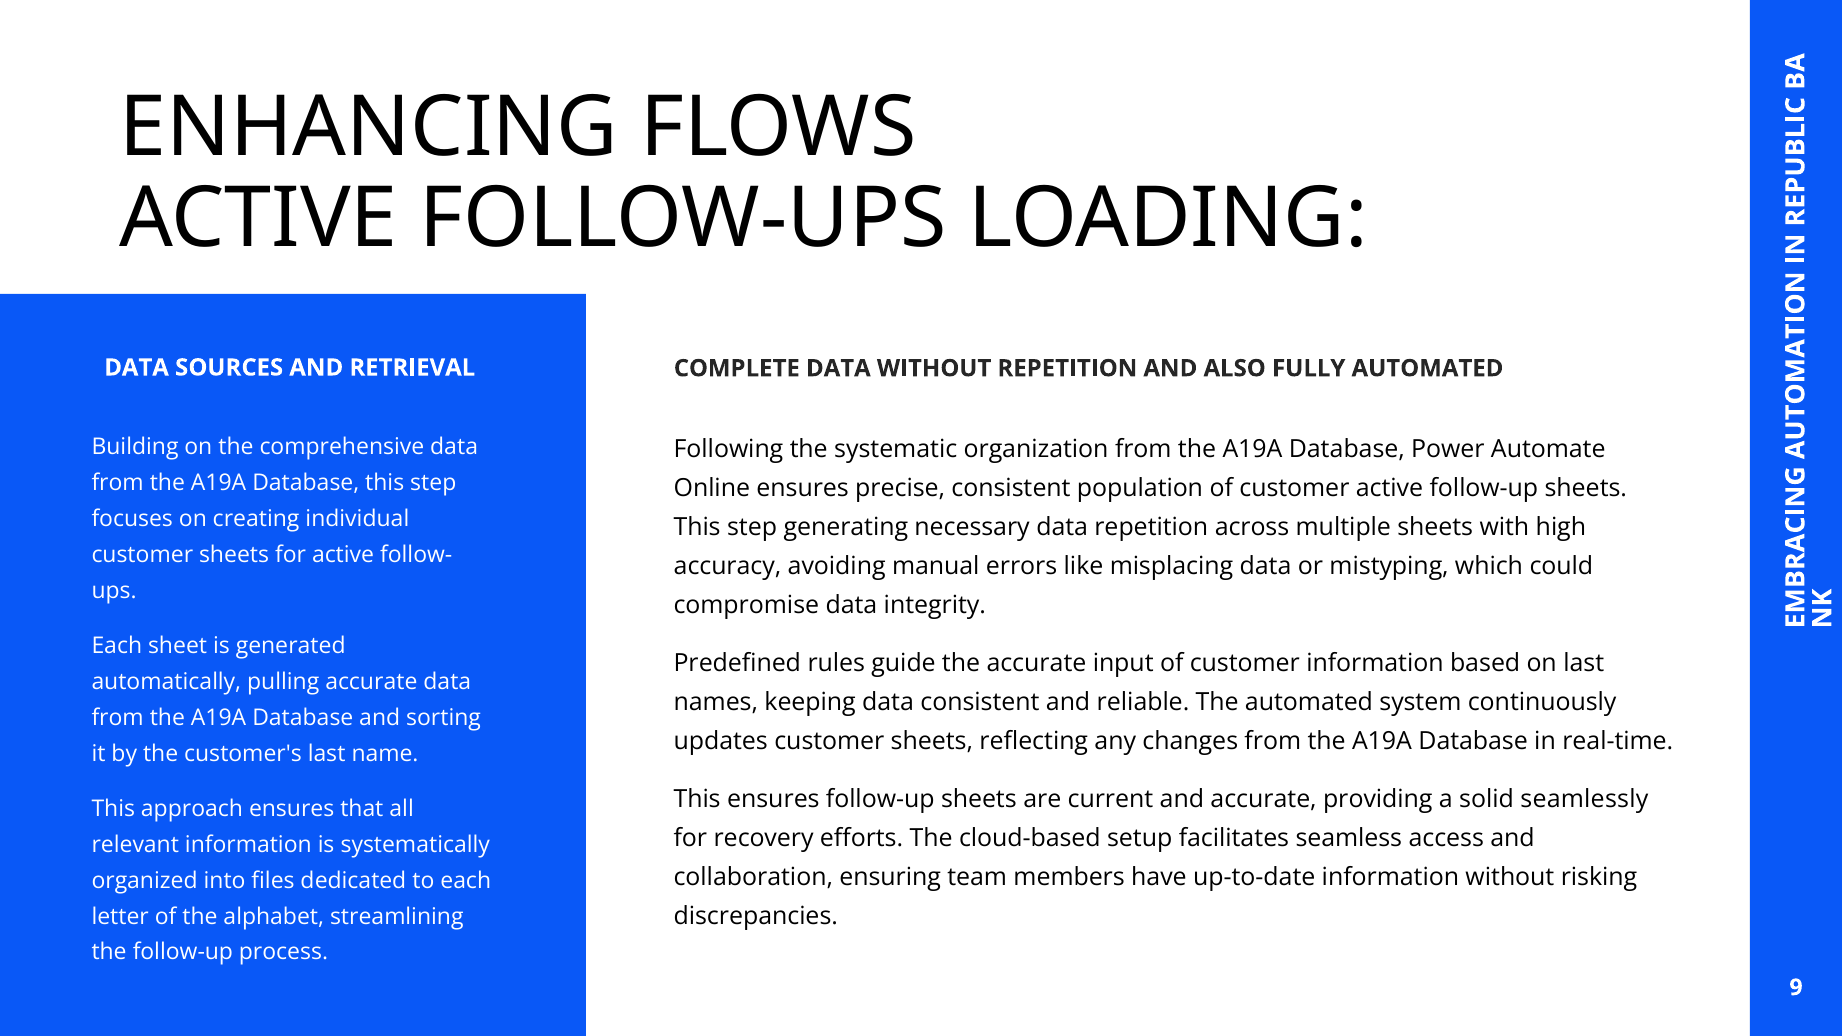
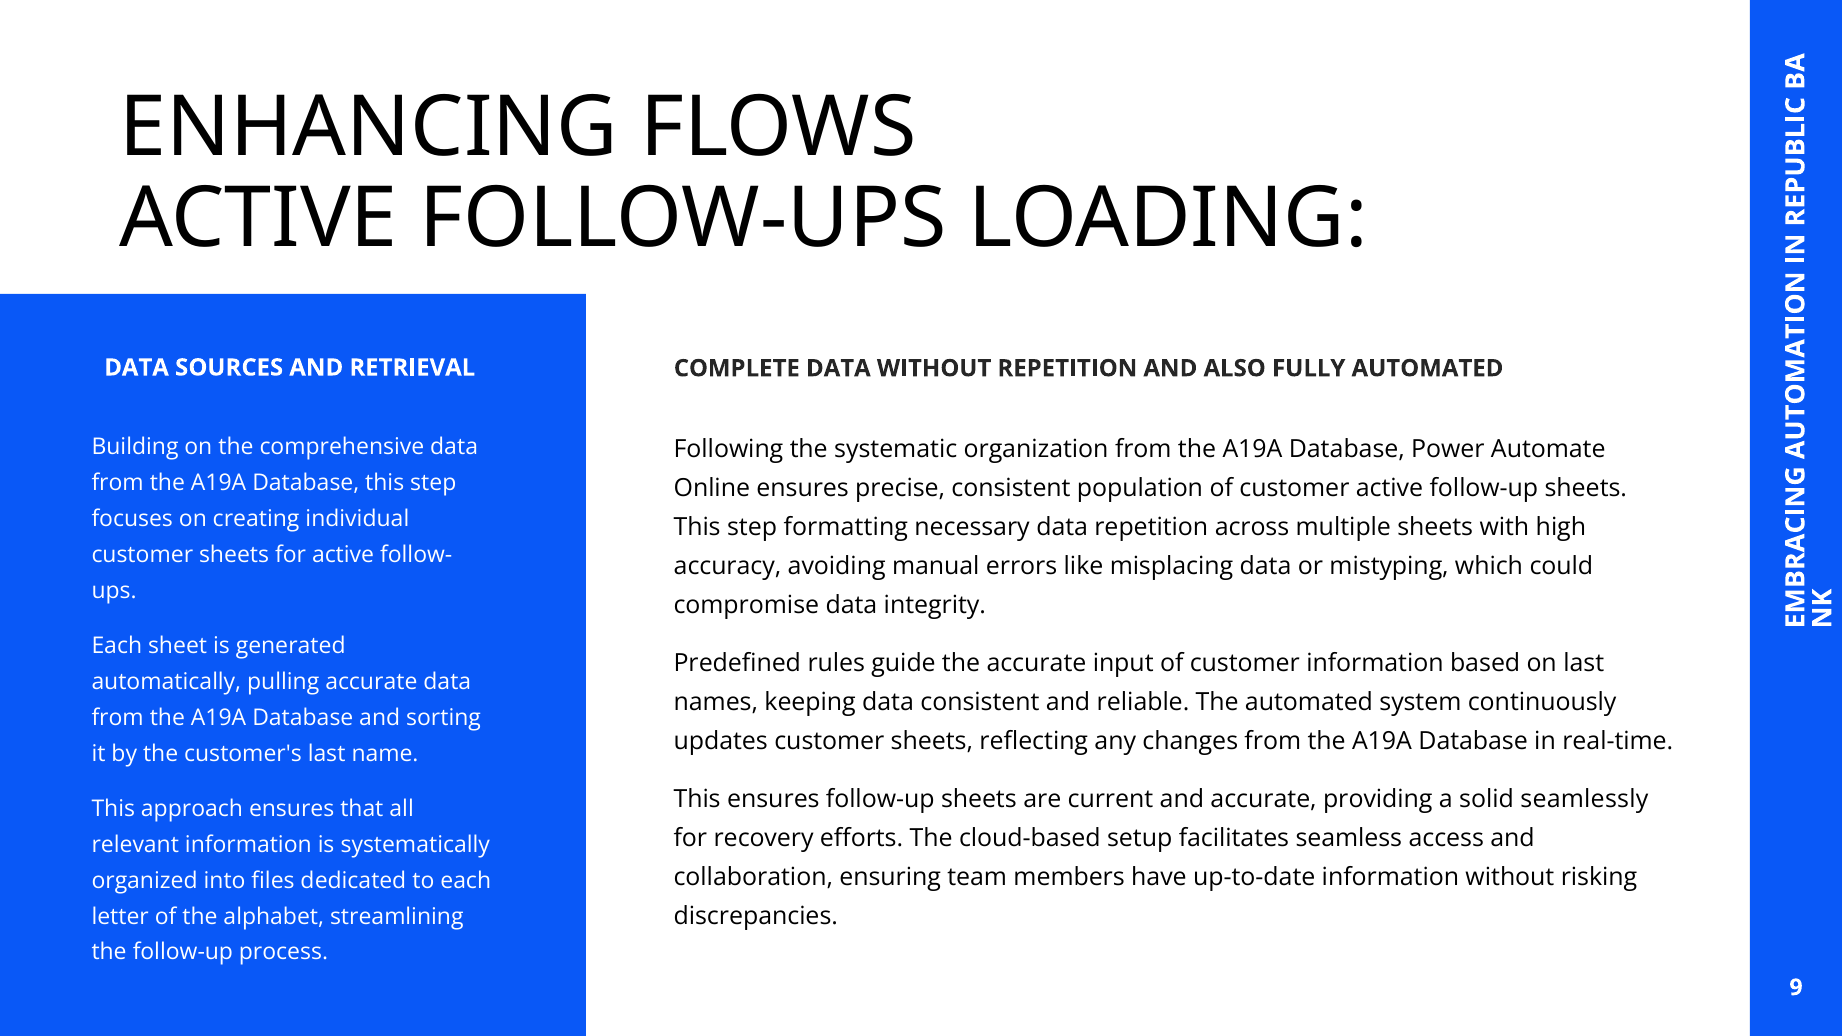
generating: generating -> formatting
